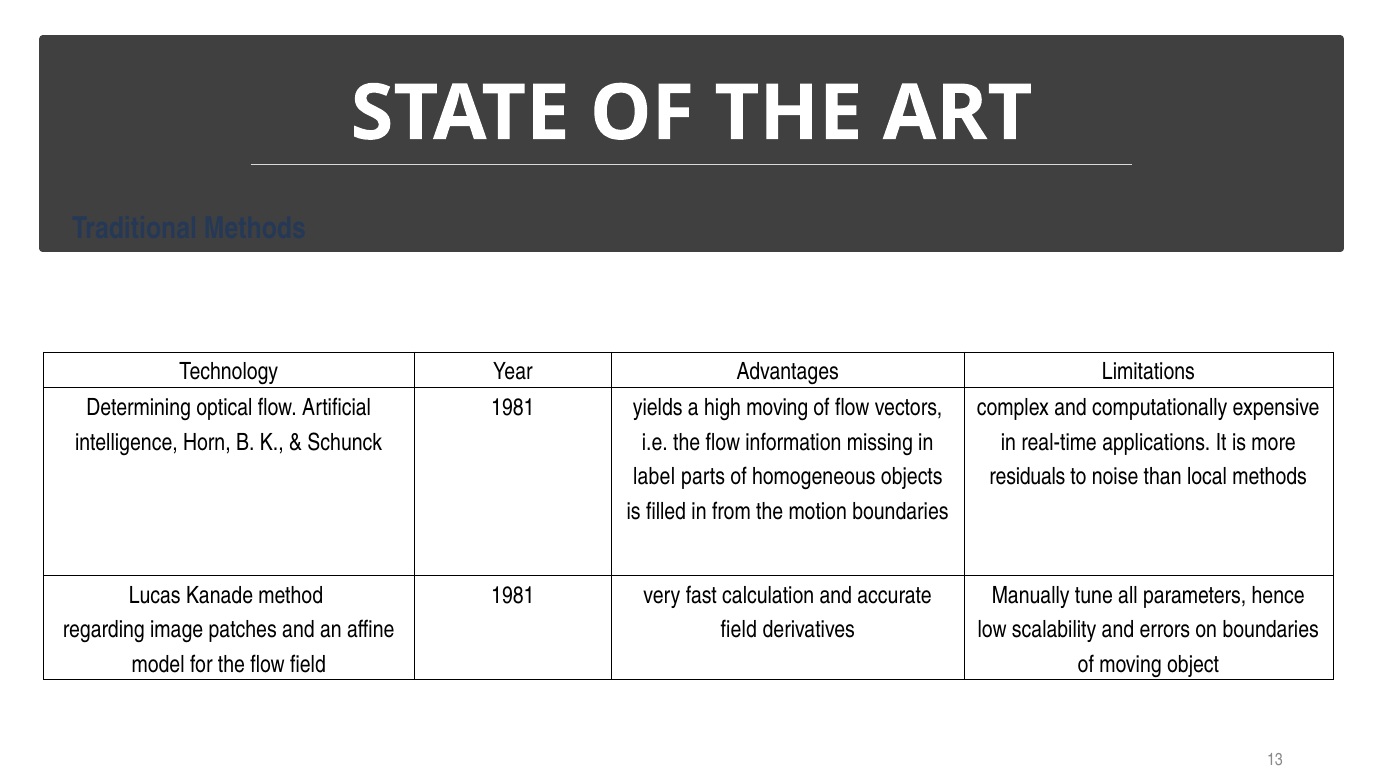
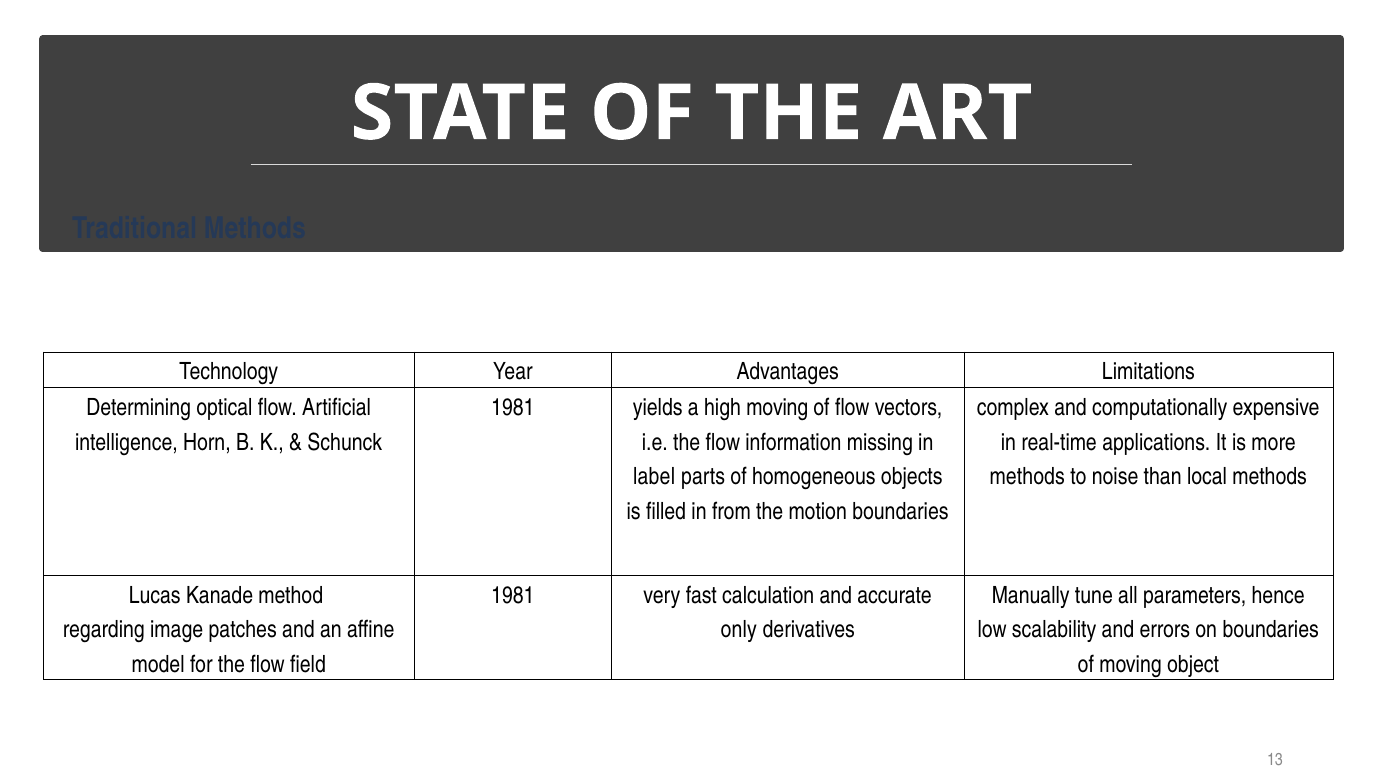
residuals at (1027, 477): residuals -> methods
field at (739, 630): field -> only
